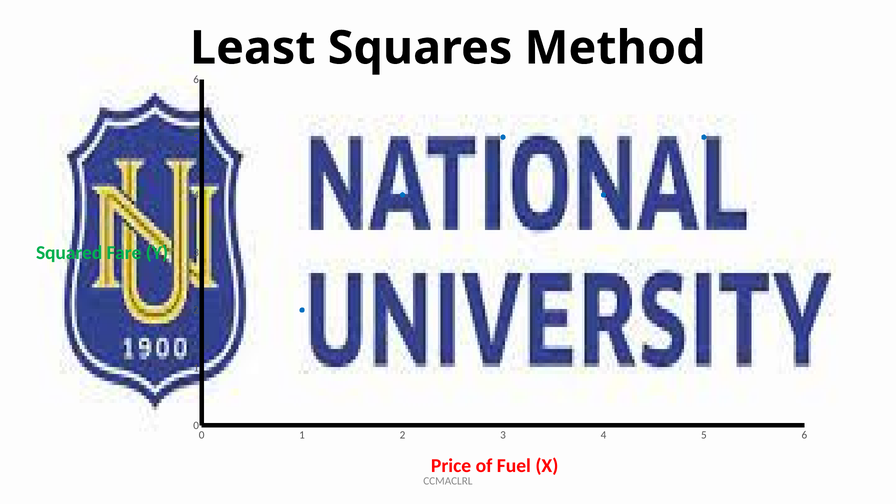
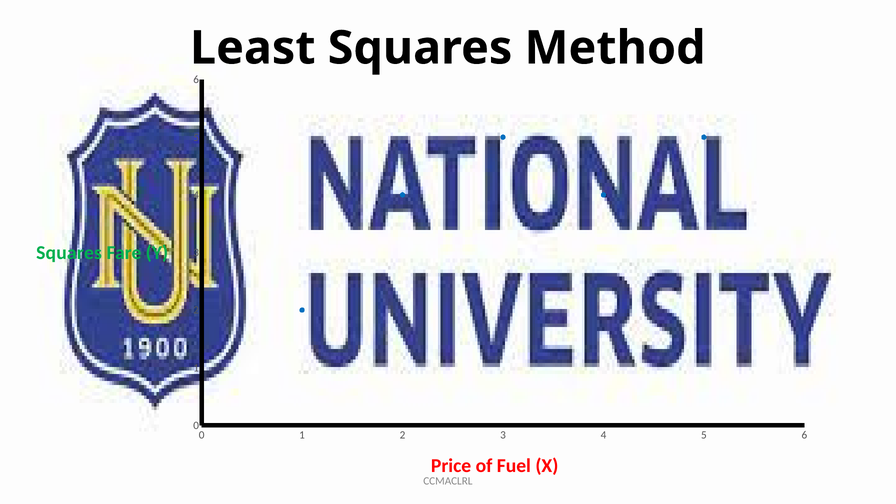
Squared at (69, 253): Squared -> Squares
